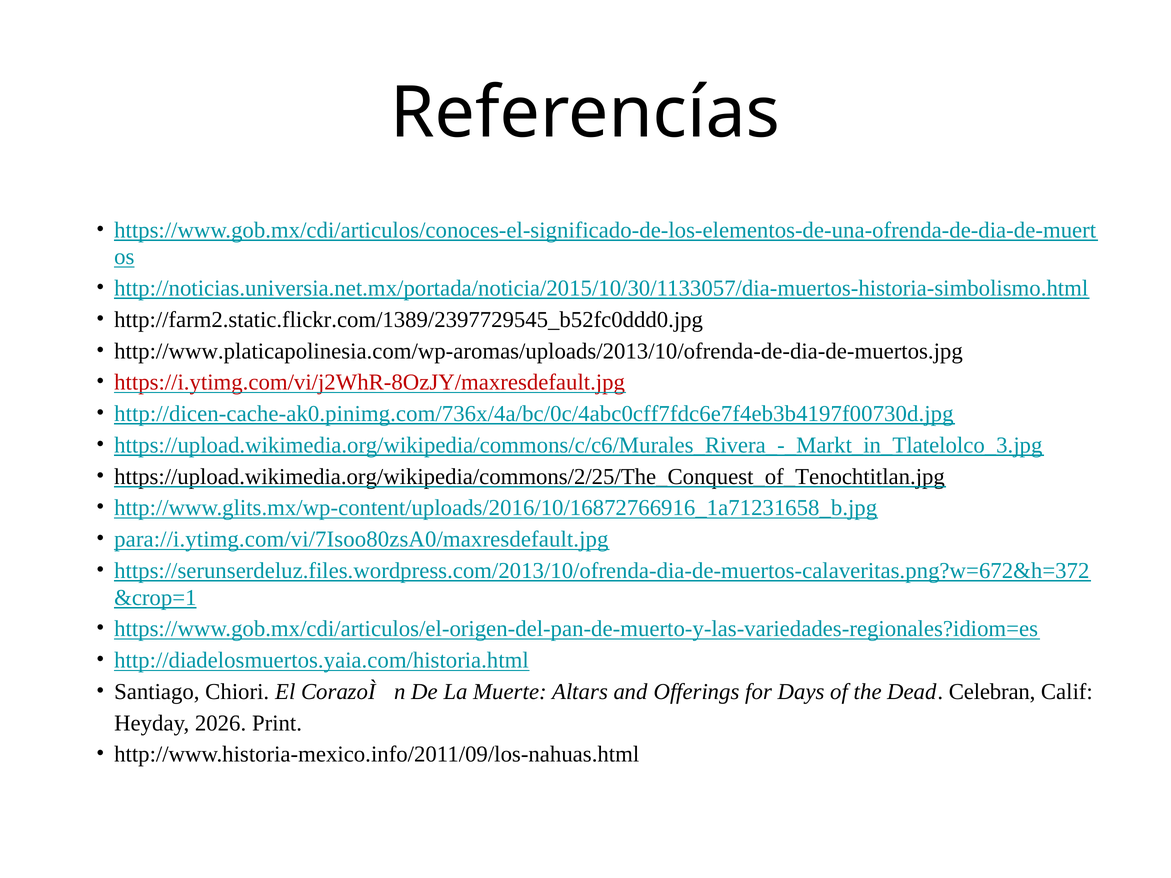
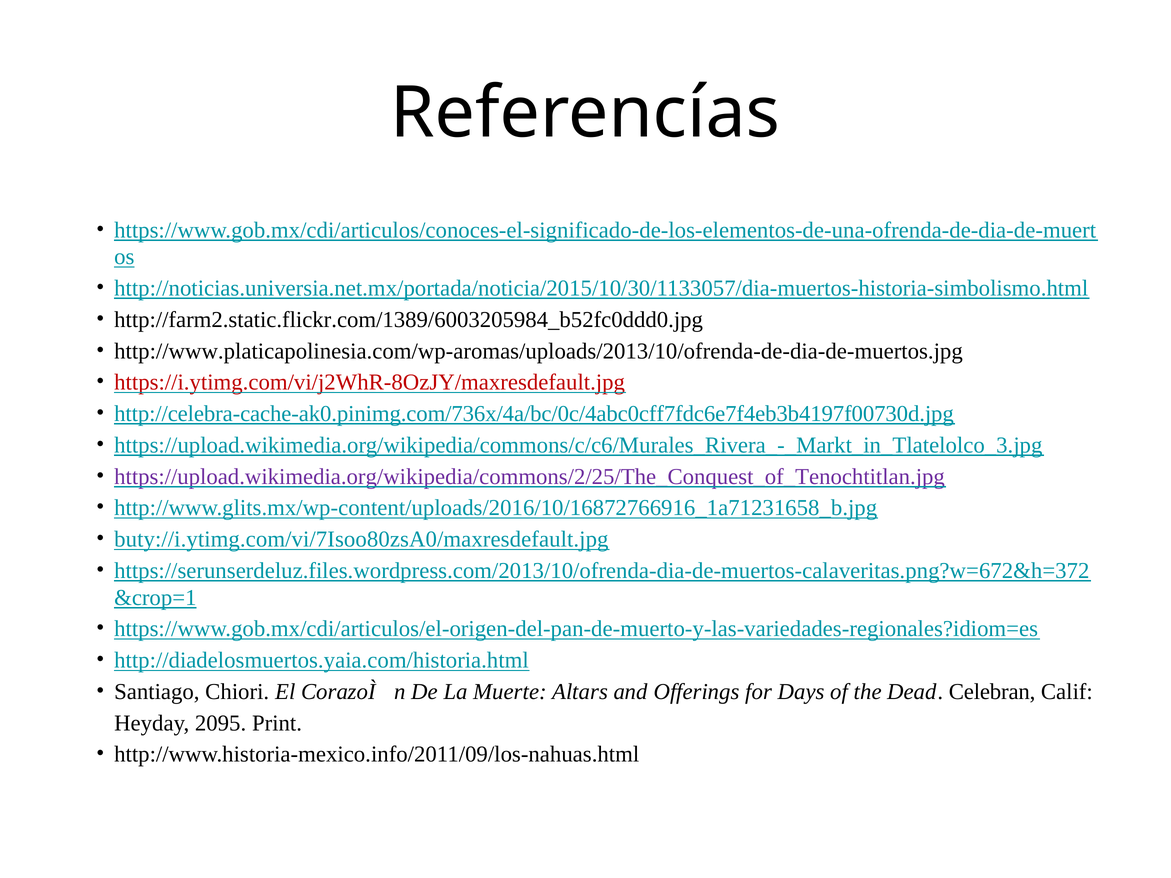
http://farm2.static.flickr.com/1389/2397729545_b52fc0ddd0.jpg: http://farm2.static.flickr.com/1389/2397729545_b52fc0ddd0.jpg -> http://farm2.static.flickr.com/1389/6003205984_b52fc0ddd0.jpg
http://dicen-cache-ak0.pinimg.com/736x/4a/bc/0c/4abc0cff7fdc6e7f4eb3b4197f00730d.jpg: http://dicen-cache-ak0.pinimg.com/736x/4a/bc/0c/4abc0cff7fdc6e7f4eb3b4197f00730d.jpg -> http://celebra-cache-ak0.pinimg.com/736x/4a/bc/0c/4abc0cff7fdc6e7f4eb3b4197f00730d.jpg
https://upload.wikimedia.org/wikipedia/commons/2/25/The_Conquest_of_Tenochtitlan.jpg colour: black -> purple
para://i.ytimg.com/vi/7Isoo80zsA0/maxresdefault.jpg: para://i.ytimg.com/vi/7Isoo80zsA0/maxresdefault.jpg -> buty://i.ytimg.com/vi/7Isoo80zsA0/maxresdefault.jpg
2026: 2026 -> 2095
